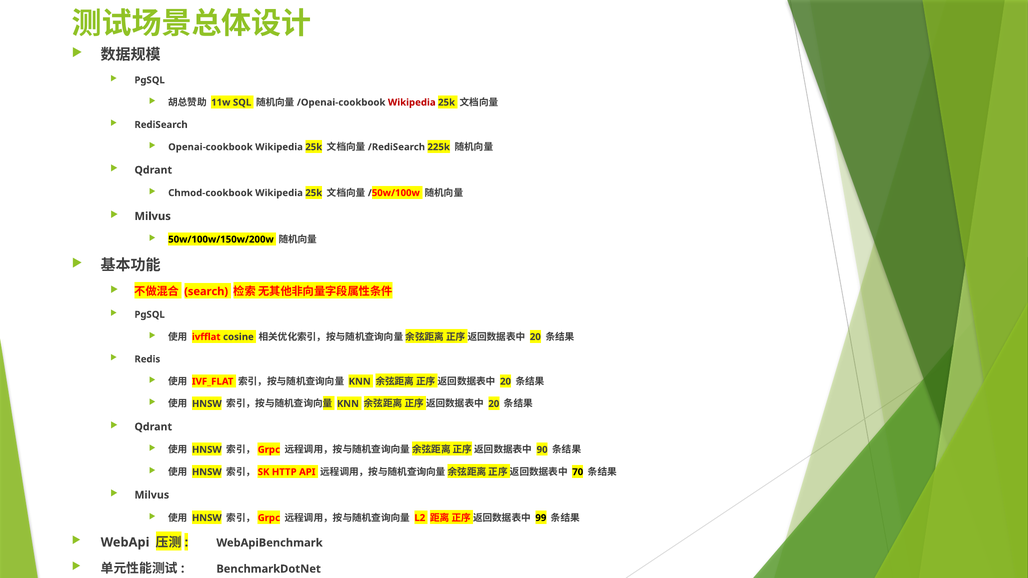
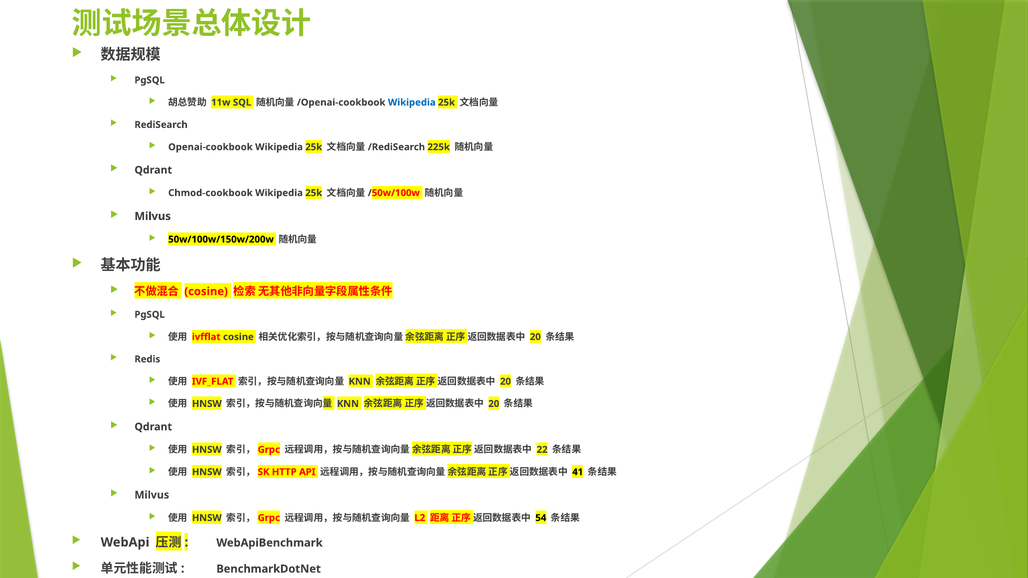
Wikipedia at (412, 102) colour: red -> blue
search at (206, 292): search -> cosine
90: 90 -> 22
70: 70 -> 41
99: 99 -> 54
